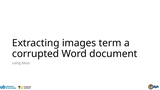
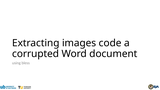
term: term -> code
